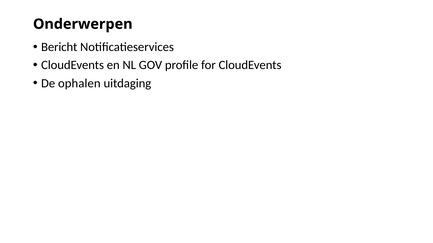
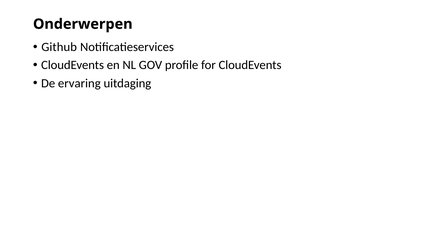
Bericht: Bericht -> Github
ophalen: ophalen -> ervaring
